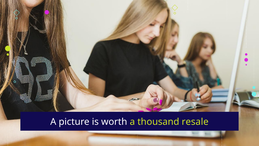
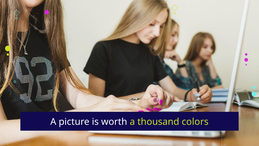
resale: resale -> colors
